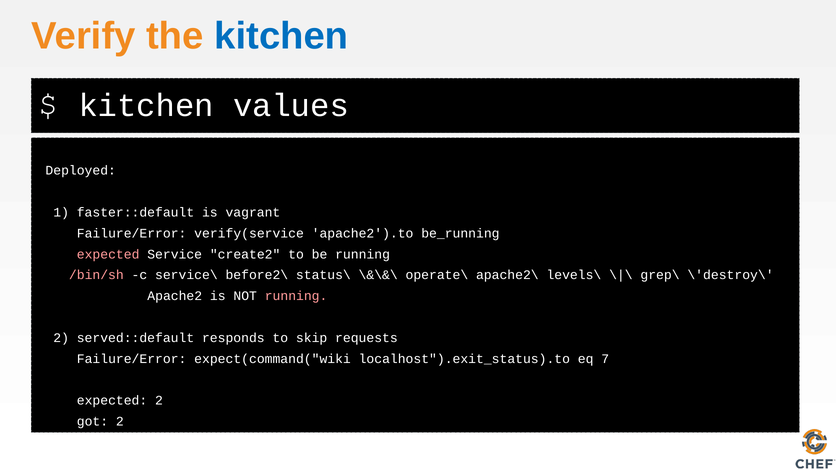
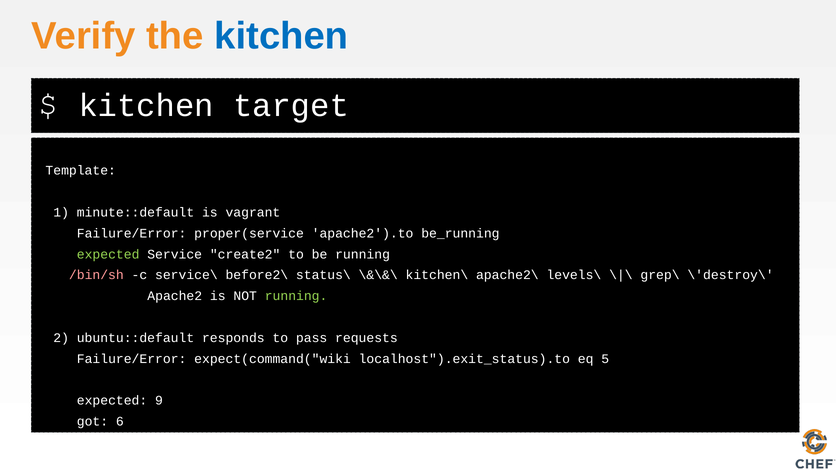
values: values -> target
Deployed: Deployed -> Template
faster::default: faster::default -> minute::default
verify(service: verify(service -> proper(service
expected at (108, 254) colour: pink -> light green
operate\: operate\ -> kitchen\
running at (296, 296) colour: pink -> light green
served::default: served::default -> ubuntu::default
skip: skip -> pass
7: 7 -> 5
expected 2: 2 -> 9
got 2: 2 -> 6
